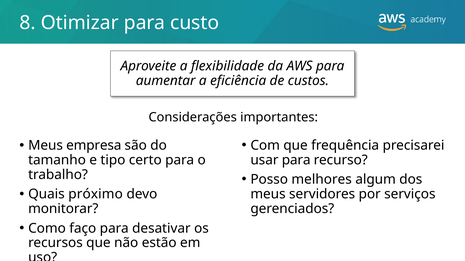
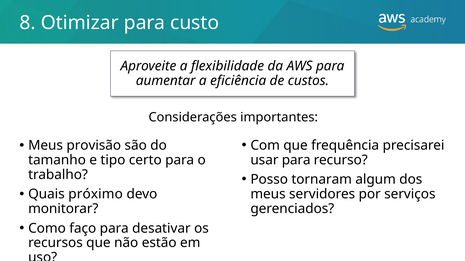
empresa: empresa -> provisão
melhores: melhores -> tornaram
